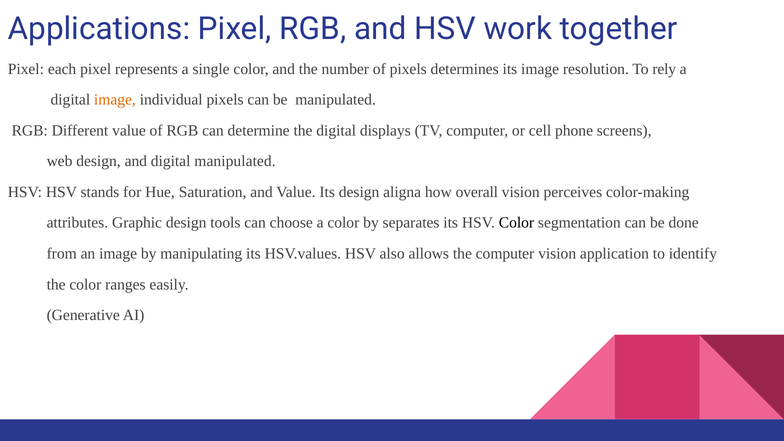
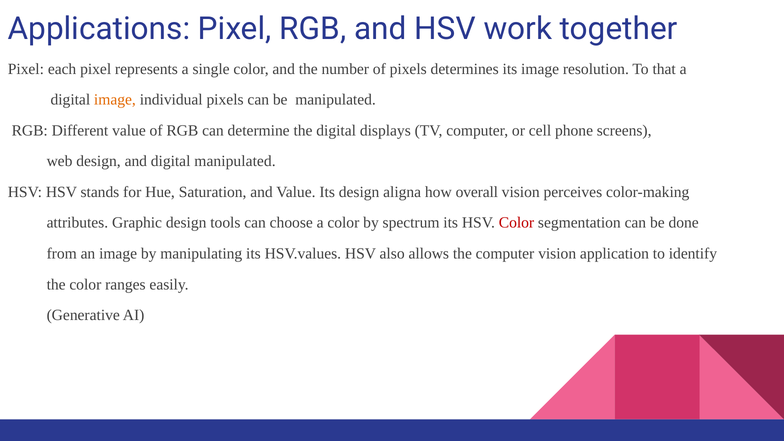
rely: rely -> that
separates: separates -> spectrum
Color at (516, 223) colour: black -> red
